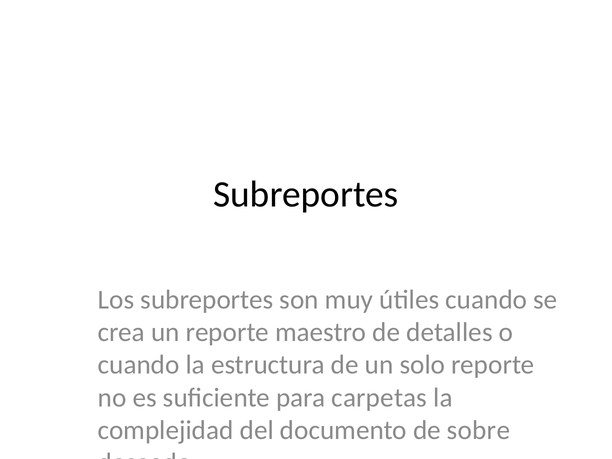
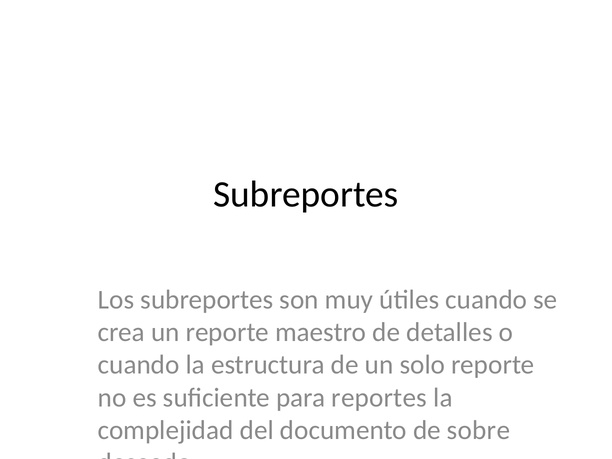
carpetas: carpetas -> reportes
